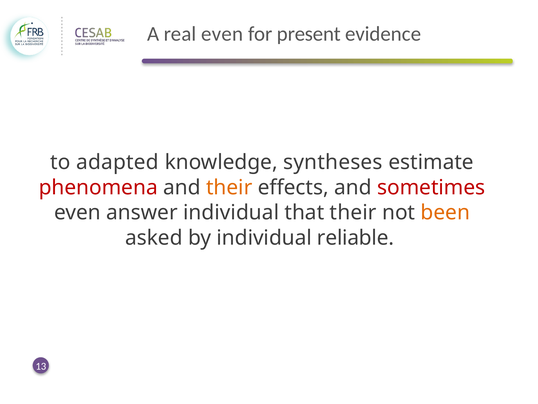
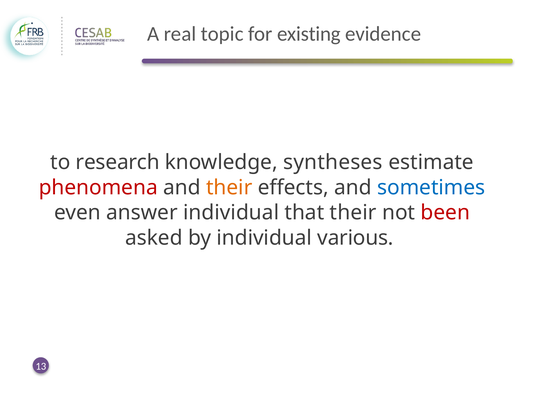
real even: even -> topic
present: present -> existing
adapted: adapted -> research
sometimes colour: red -> blue
been colour: orange -> red
reliable: reliable -> various
